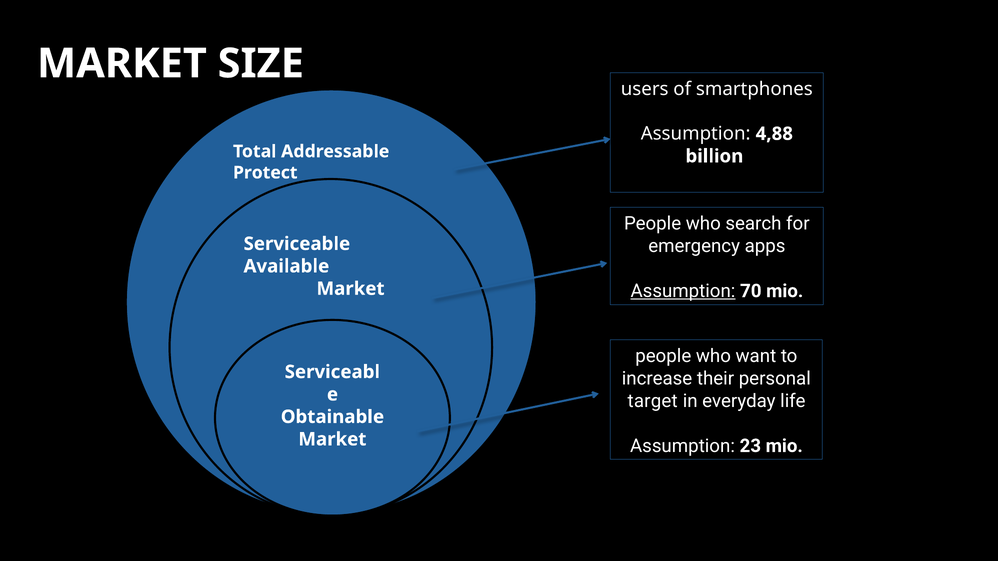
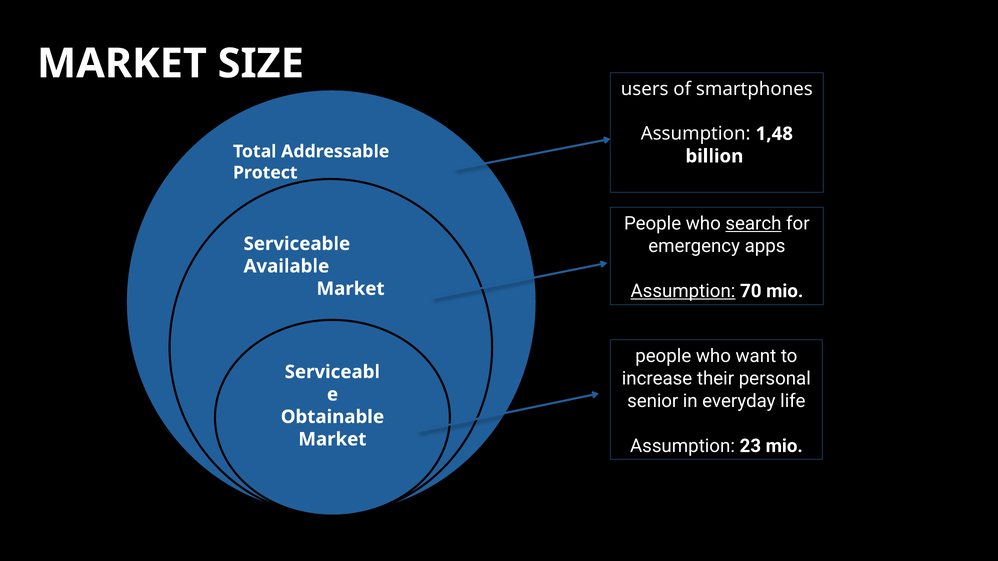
4,88: 4,88 -> 1,48
search underline: none -> present
target: target -> senior
